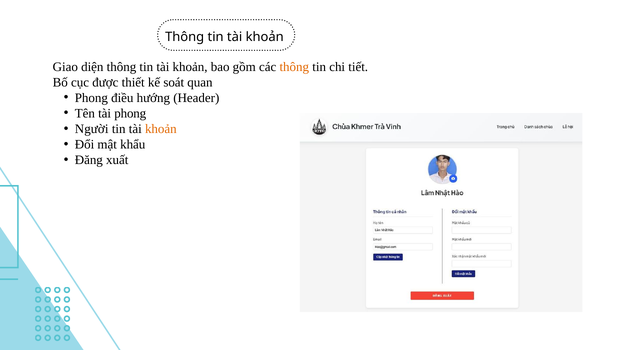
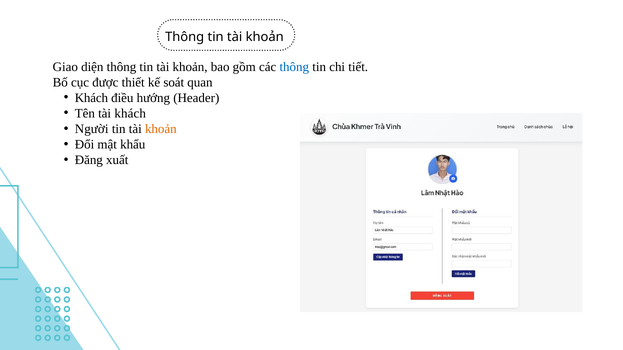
thông at (294, 67) colour: orange -> blue
Phong at (91, 98): Phong -> Khách
tài phong: phong -> khách
